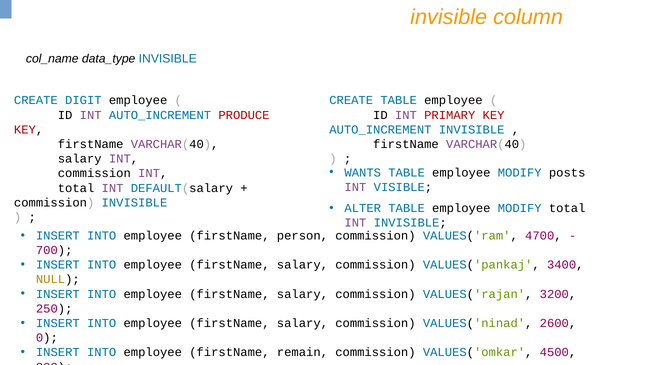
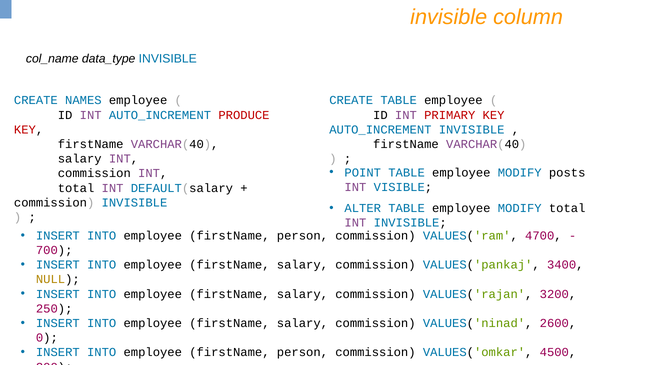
DIGIT: DIGIT -> NAMES
WANTS: WANTS -> POINT
remain at (302, 353): remain -> person
